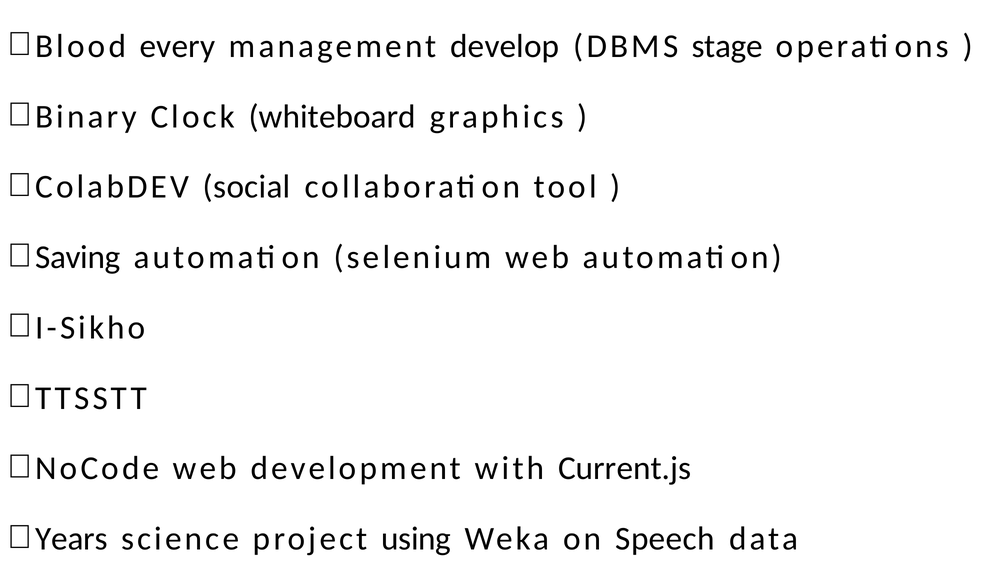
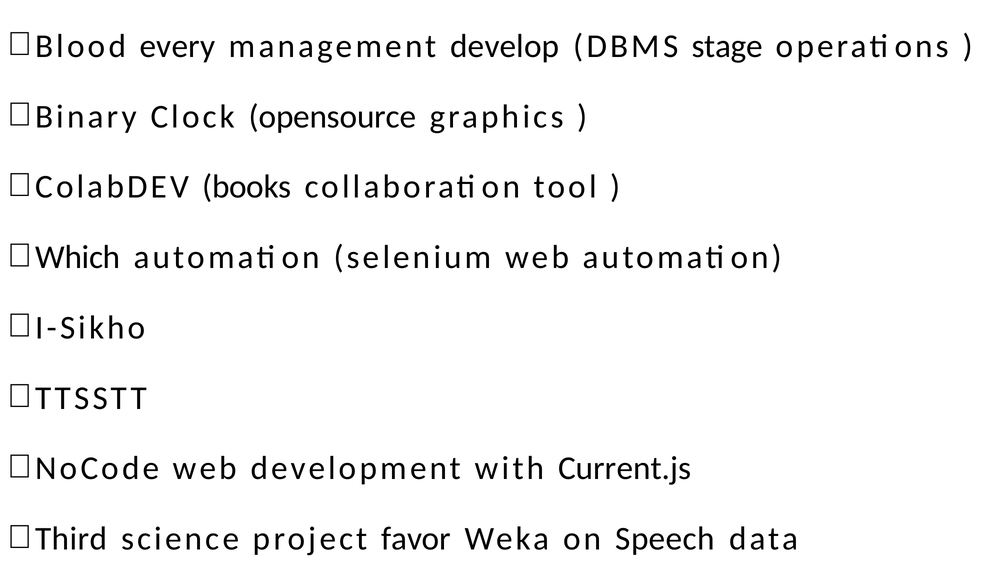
whiteboard: whiteboard -> opensource
social: social -> books
Saving: Saving -> Which
Years: Years -> Third
using: using -> favor
